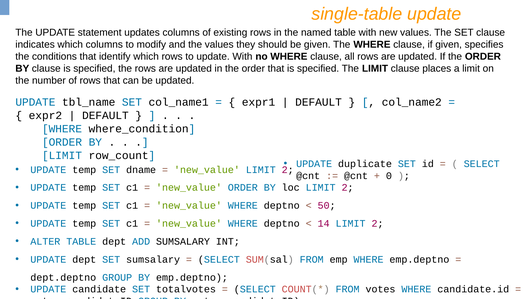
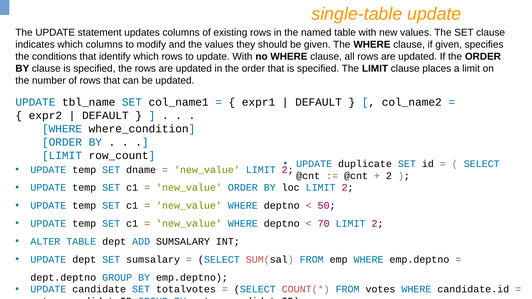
0 at (389, 176): 0 -> 2
14: 14 -> 70
